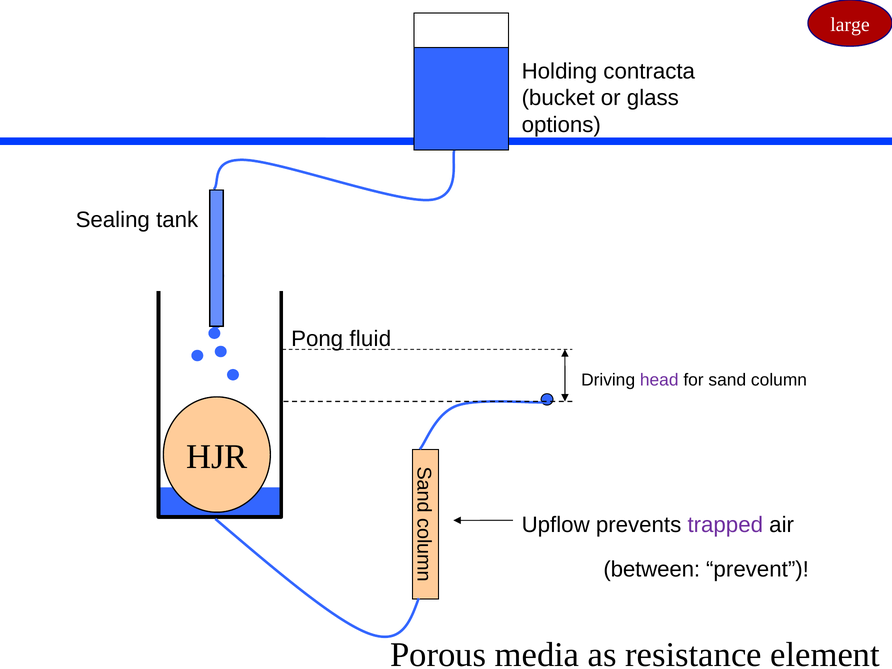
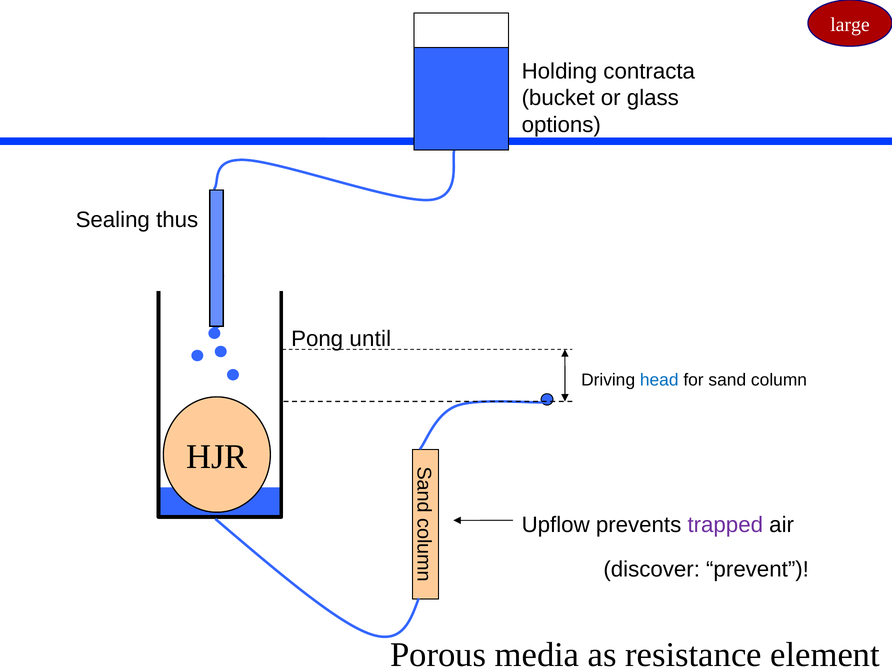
tank: tank -> thus
fluid: fluid -> until
head colour: purple -> blue
between: between -> discover
